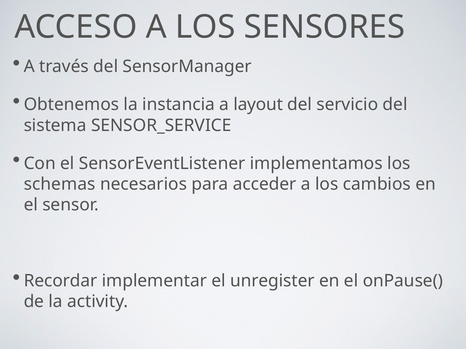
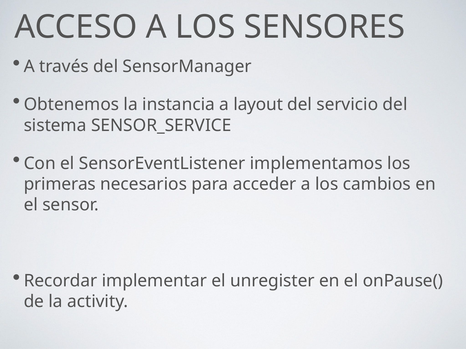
schemas: schemas -> primeras
